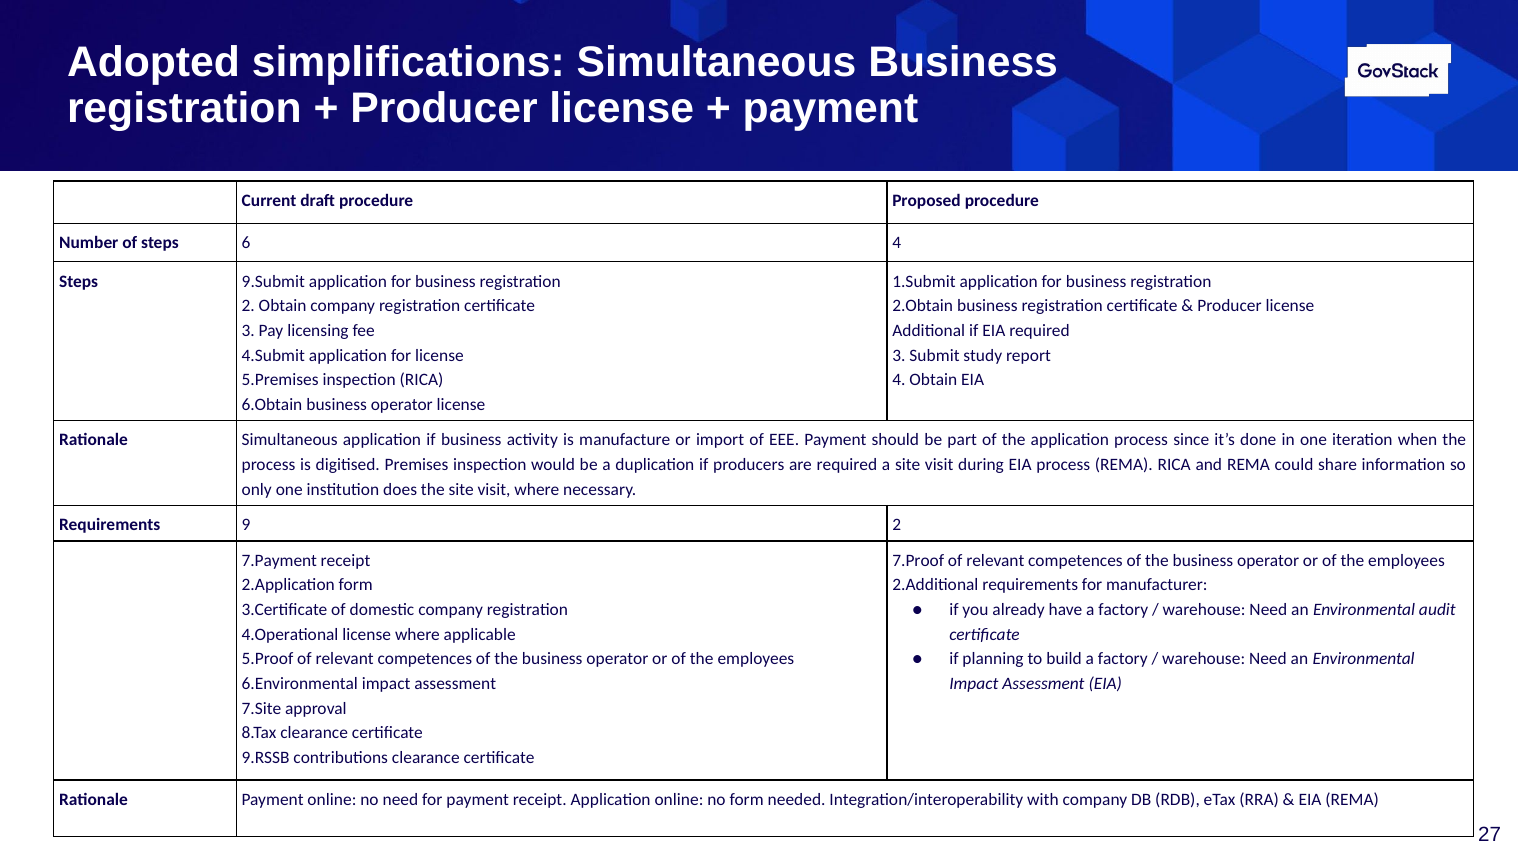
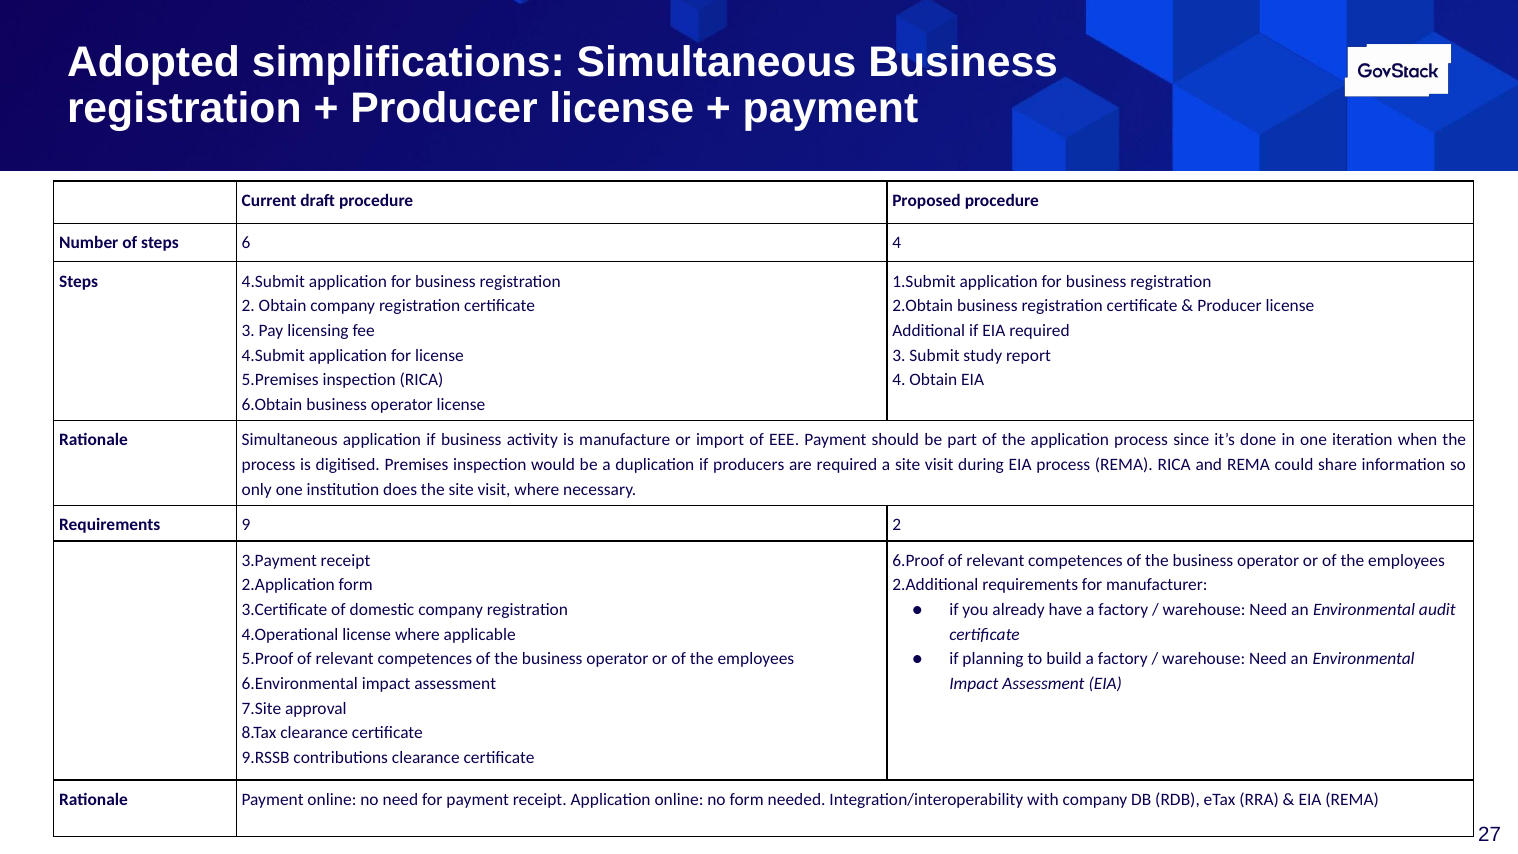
Steps 9.Submit: 9.Submit -> 4.Submit
7.Payment: 7.Payment -> 3.Payment
7.Proof: 7.Proof -> 6.Proof
